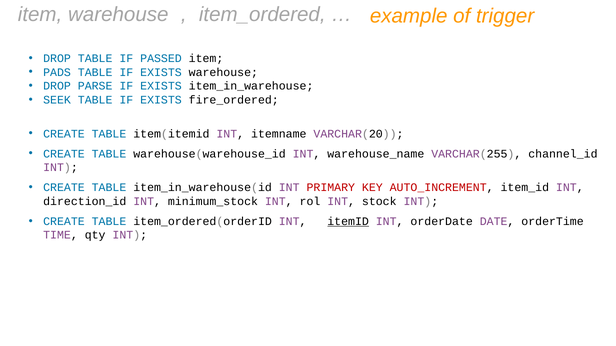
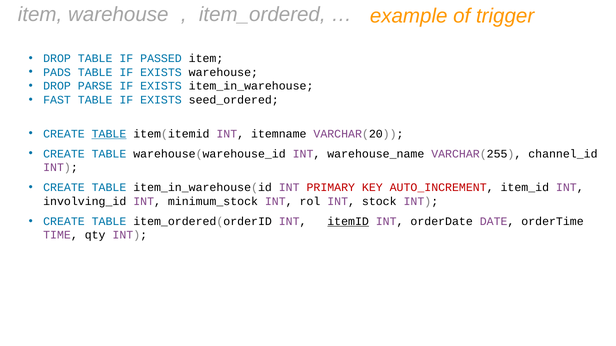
SEEK: SEEK -> FAST
fire_ordered: fire_ordered -> seed_ordered
TABLE at (109, 134) underline: none -> present
direction_id: direction_id -> involving_id
